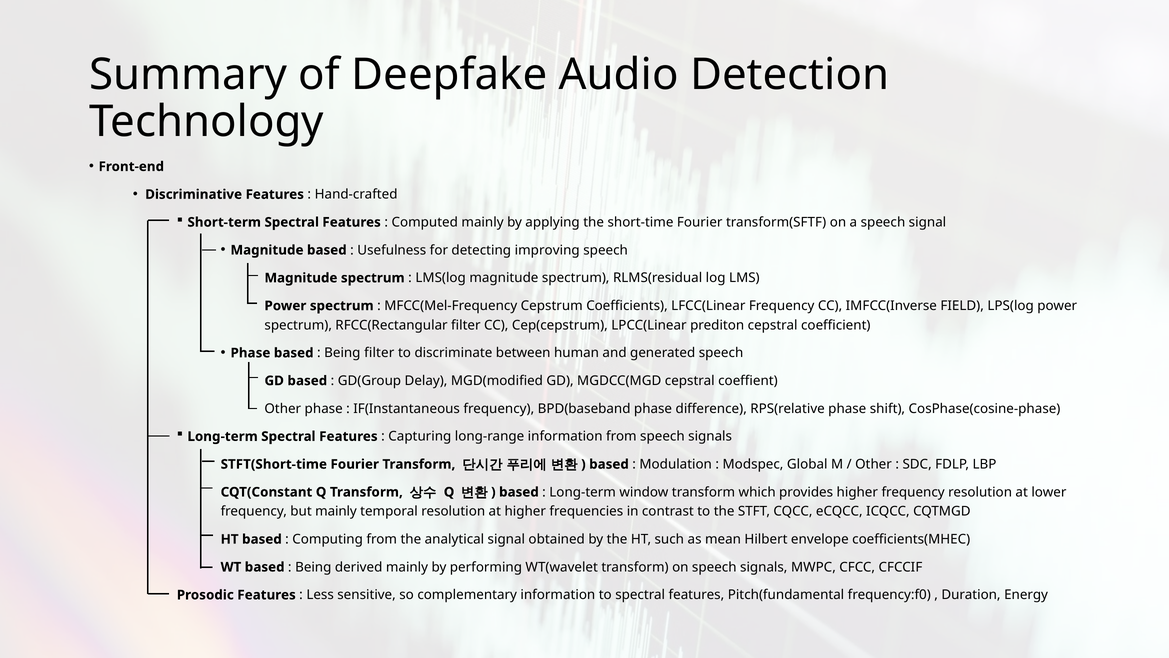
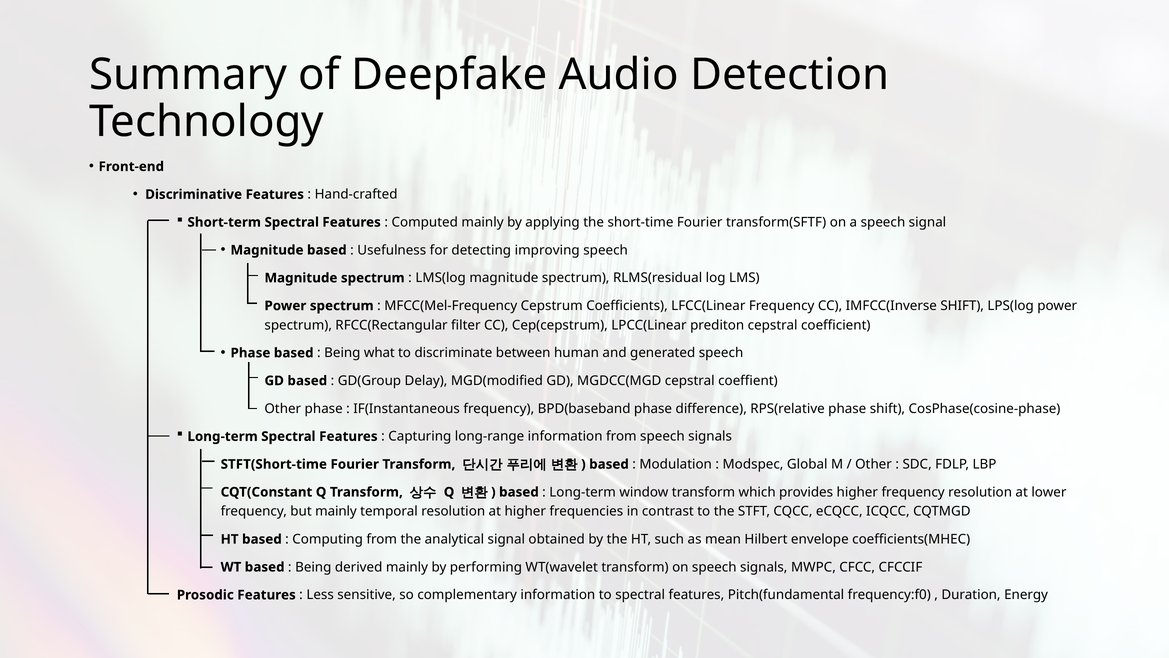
IMFCC(Inverse FIELD: FIELD -> SHIFT
Being filter: filter -> what
